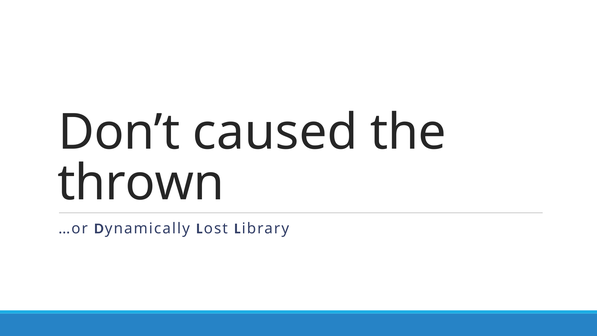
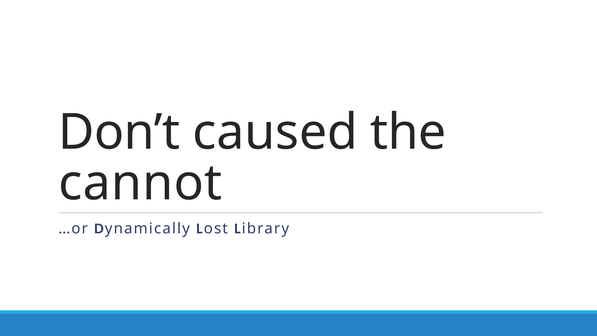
thrown: thrown -> cannot
